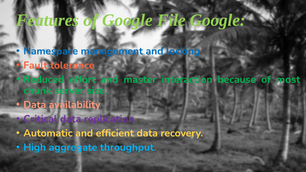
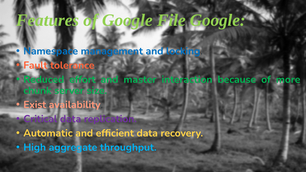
most: most -> more
Data at (35, 105): Data -> Exist
